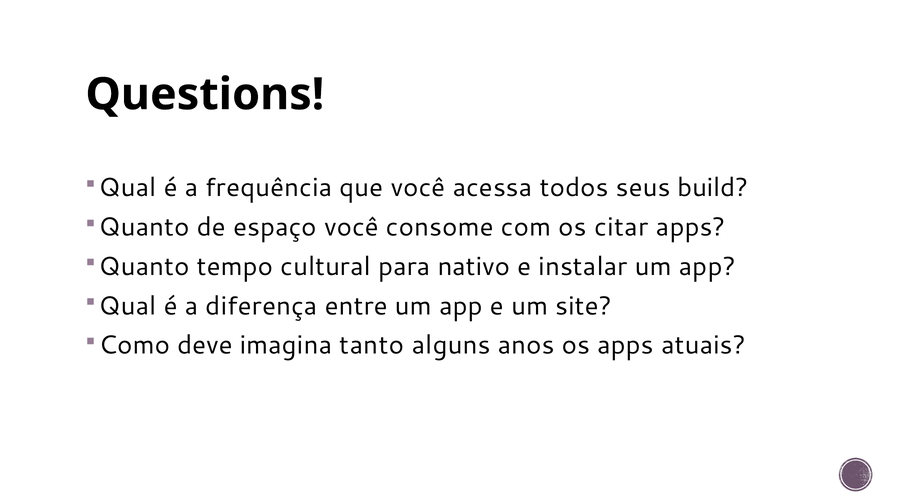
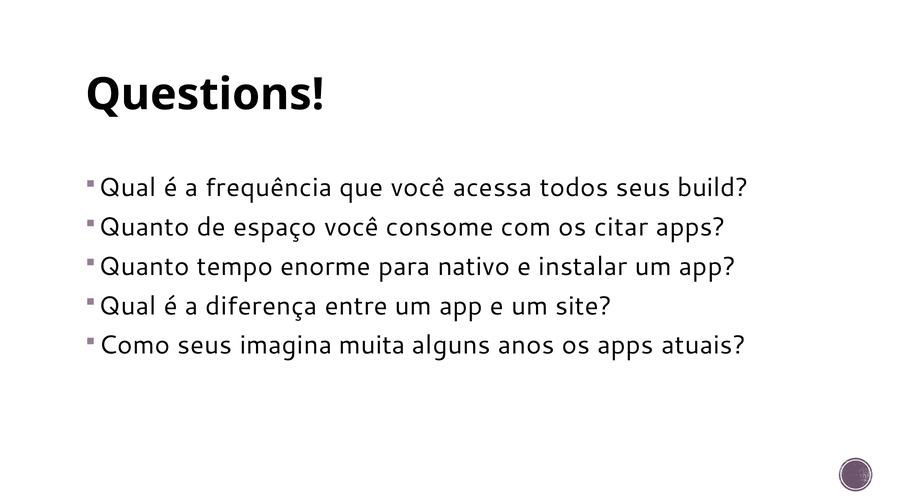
cultural: cultural -> enorme
deve at (205, 346): deve -> seus
tanto: tanto -> muita
